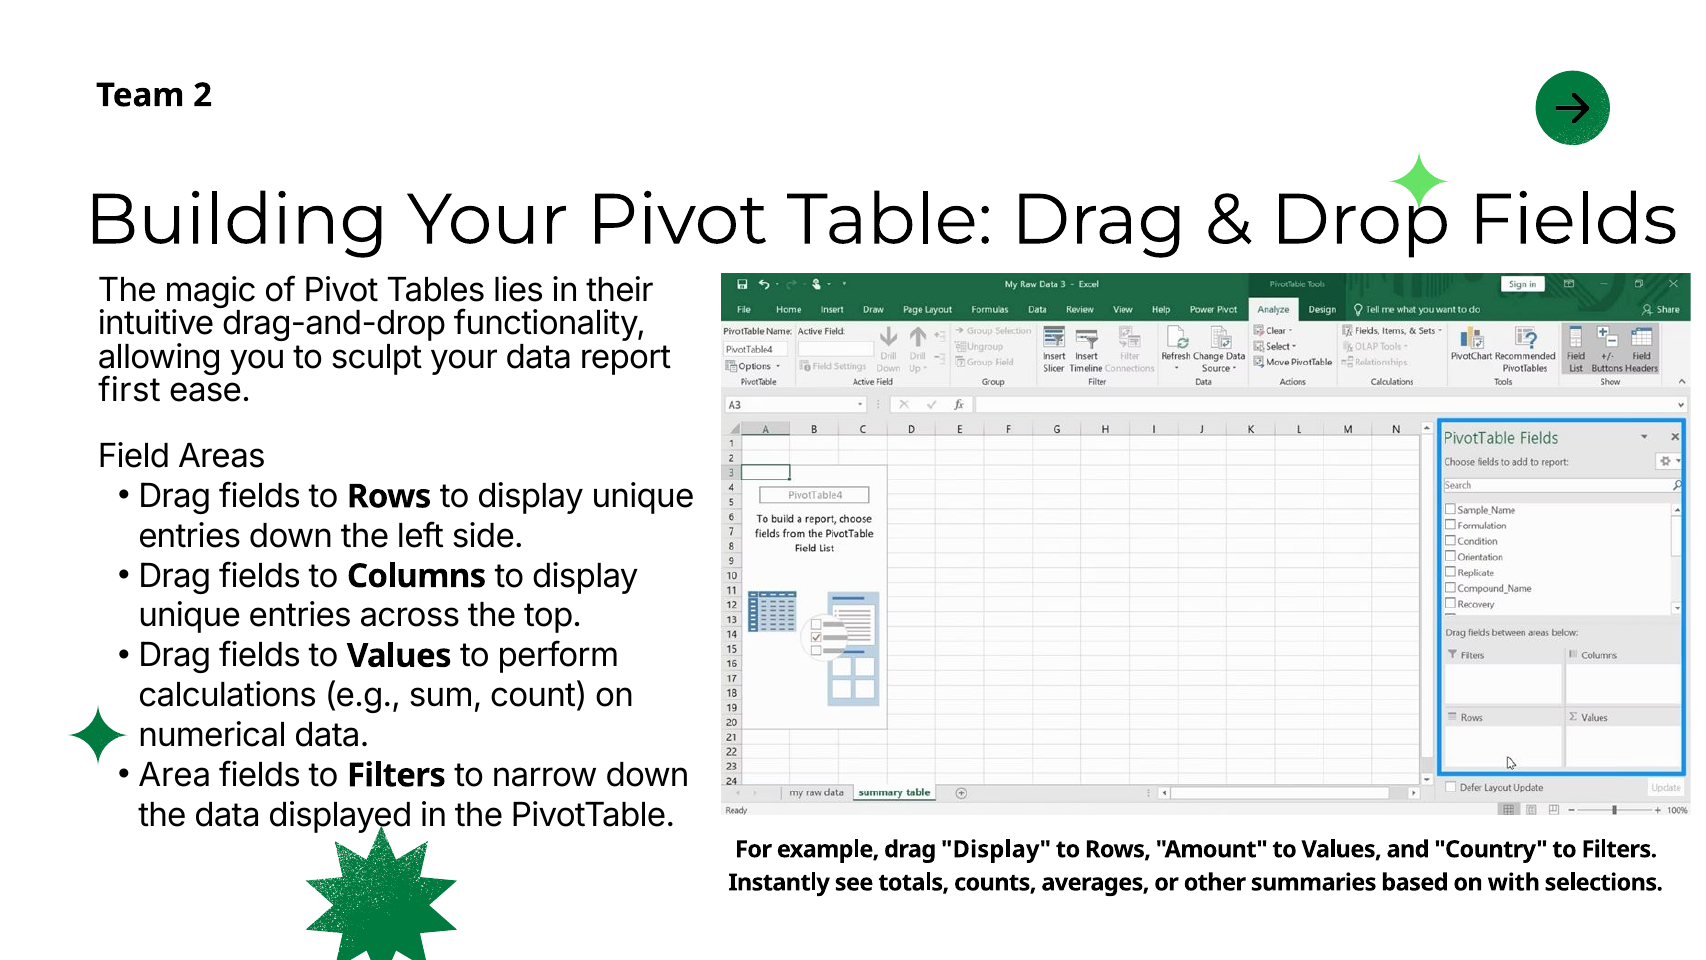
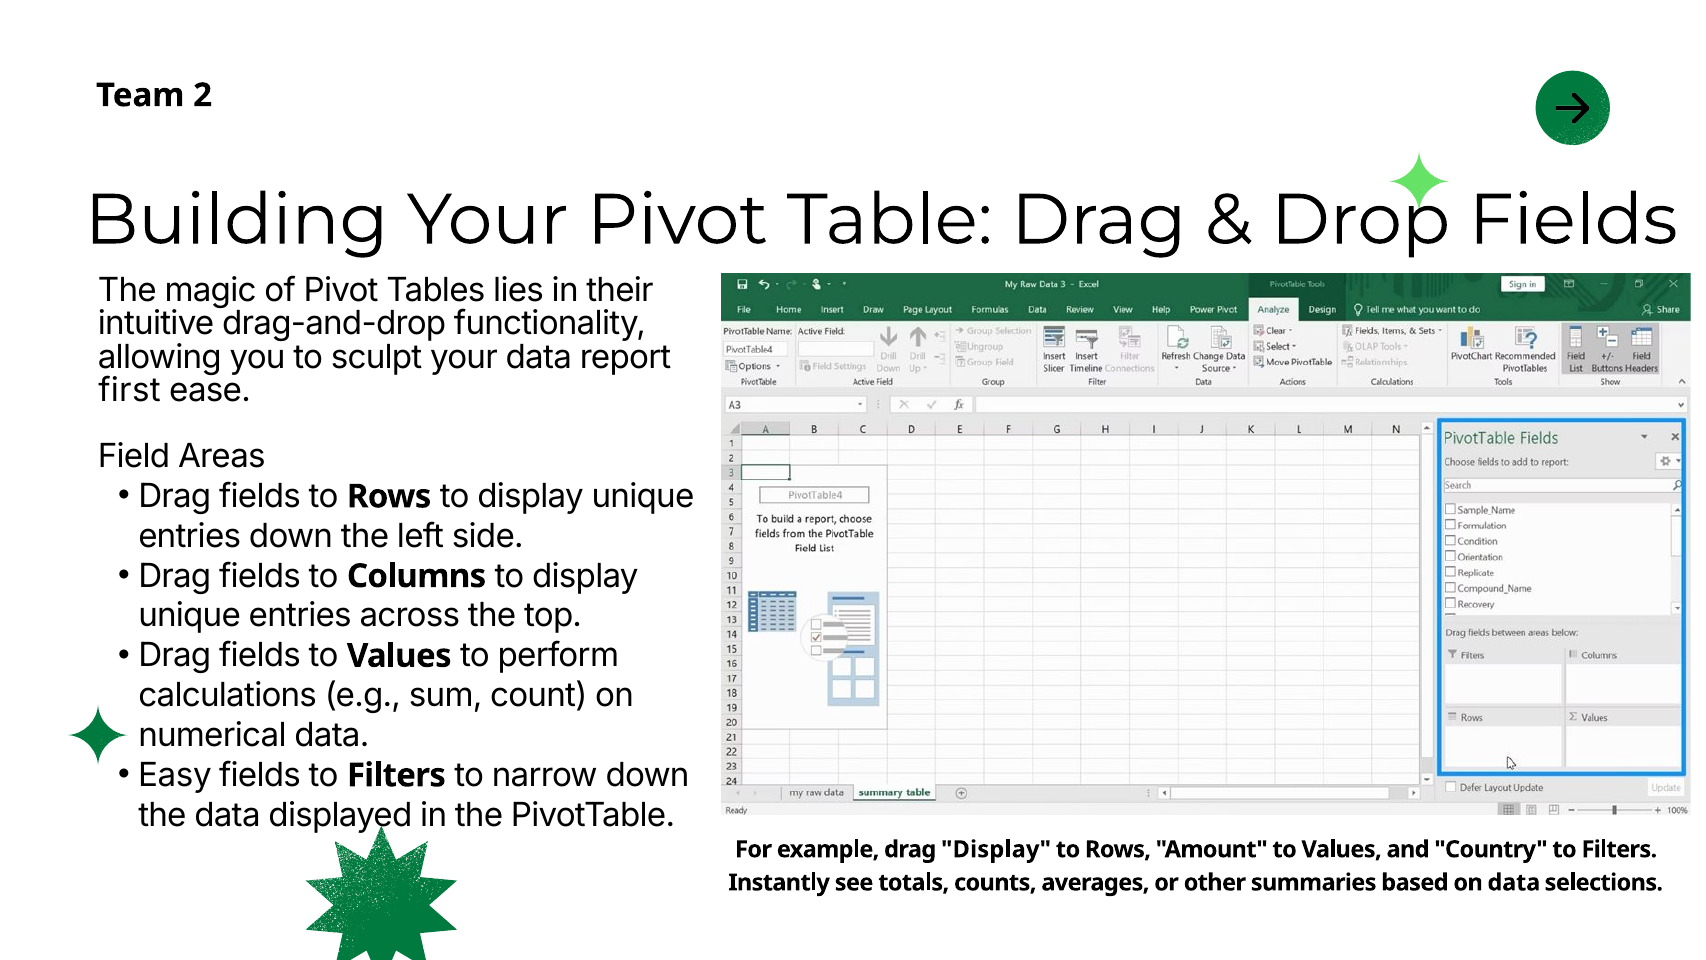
Area: Area -> Easy
on with: with -> data
